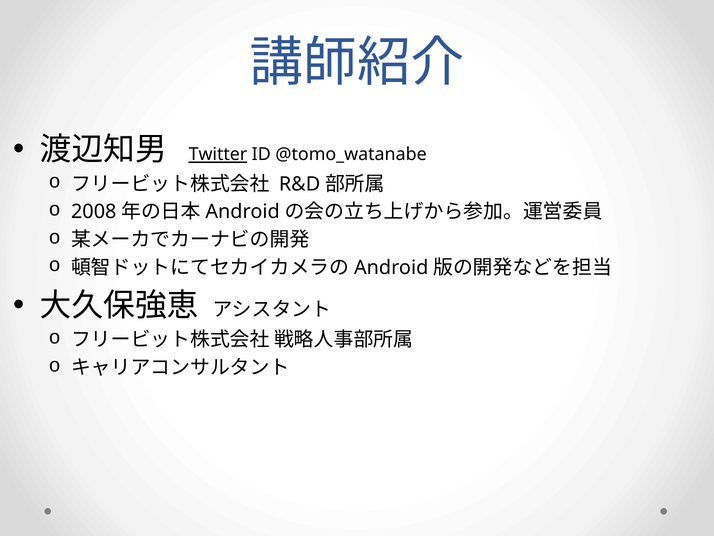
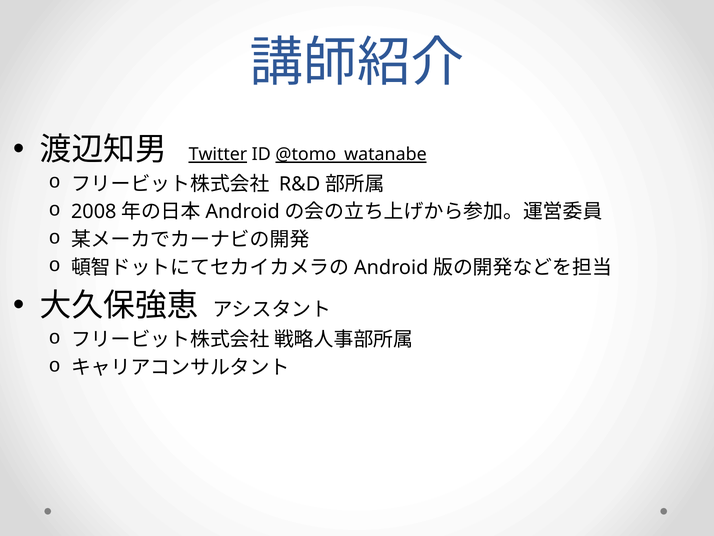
@tomo_watanabe underline: none -> present
